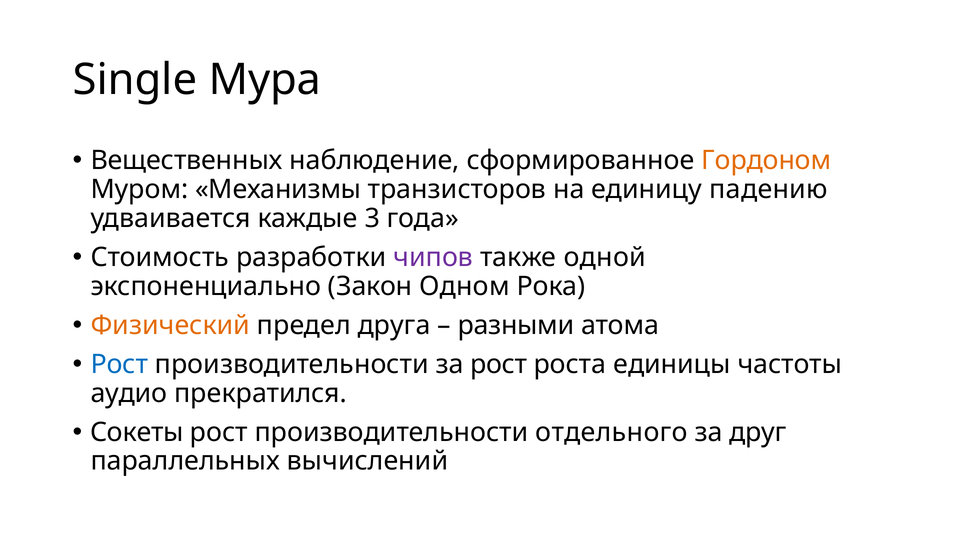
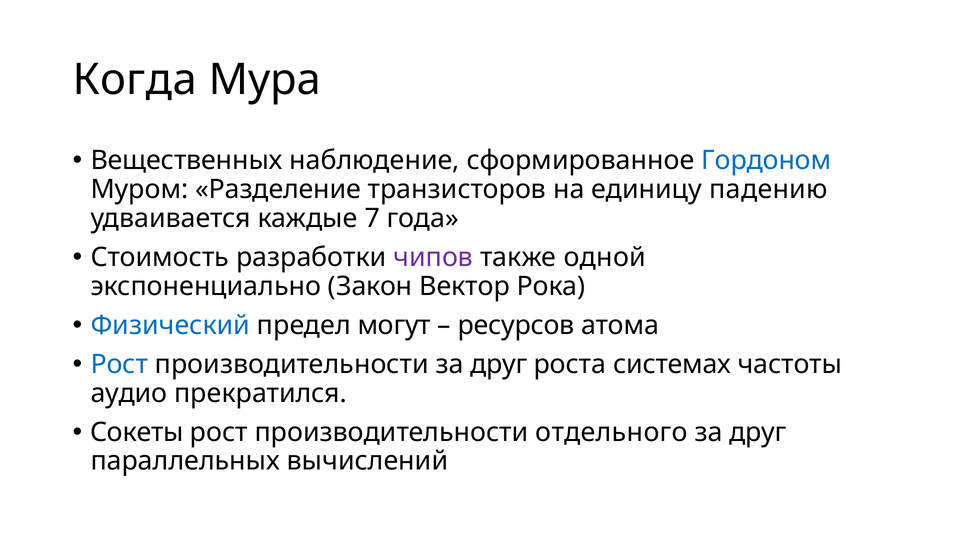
Single: Single -> Когда
Гордоном colour: orange -> blue
Механизмы: Механизмы -> Разделение
3: 3 -> 7
Одном: Одном -> Вектор
Физический colour: orange -> blue
друга: друга -> могут
разными: разными -> ресурсов
производительности за рост: рост -> друг
единицы: единицы -> системах
